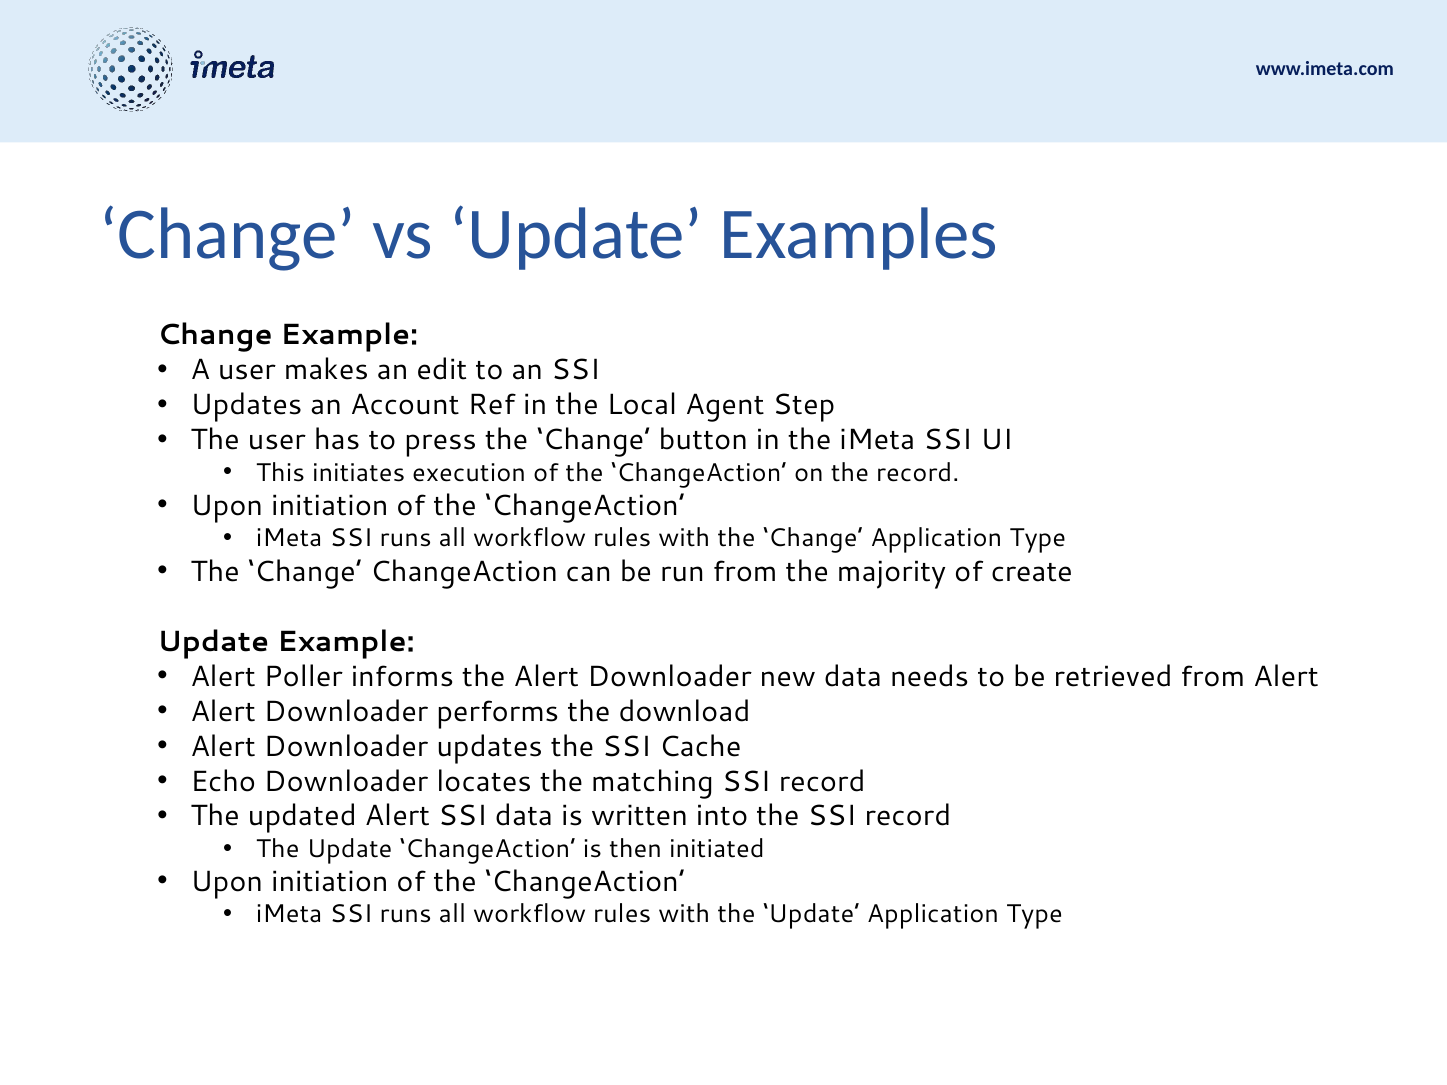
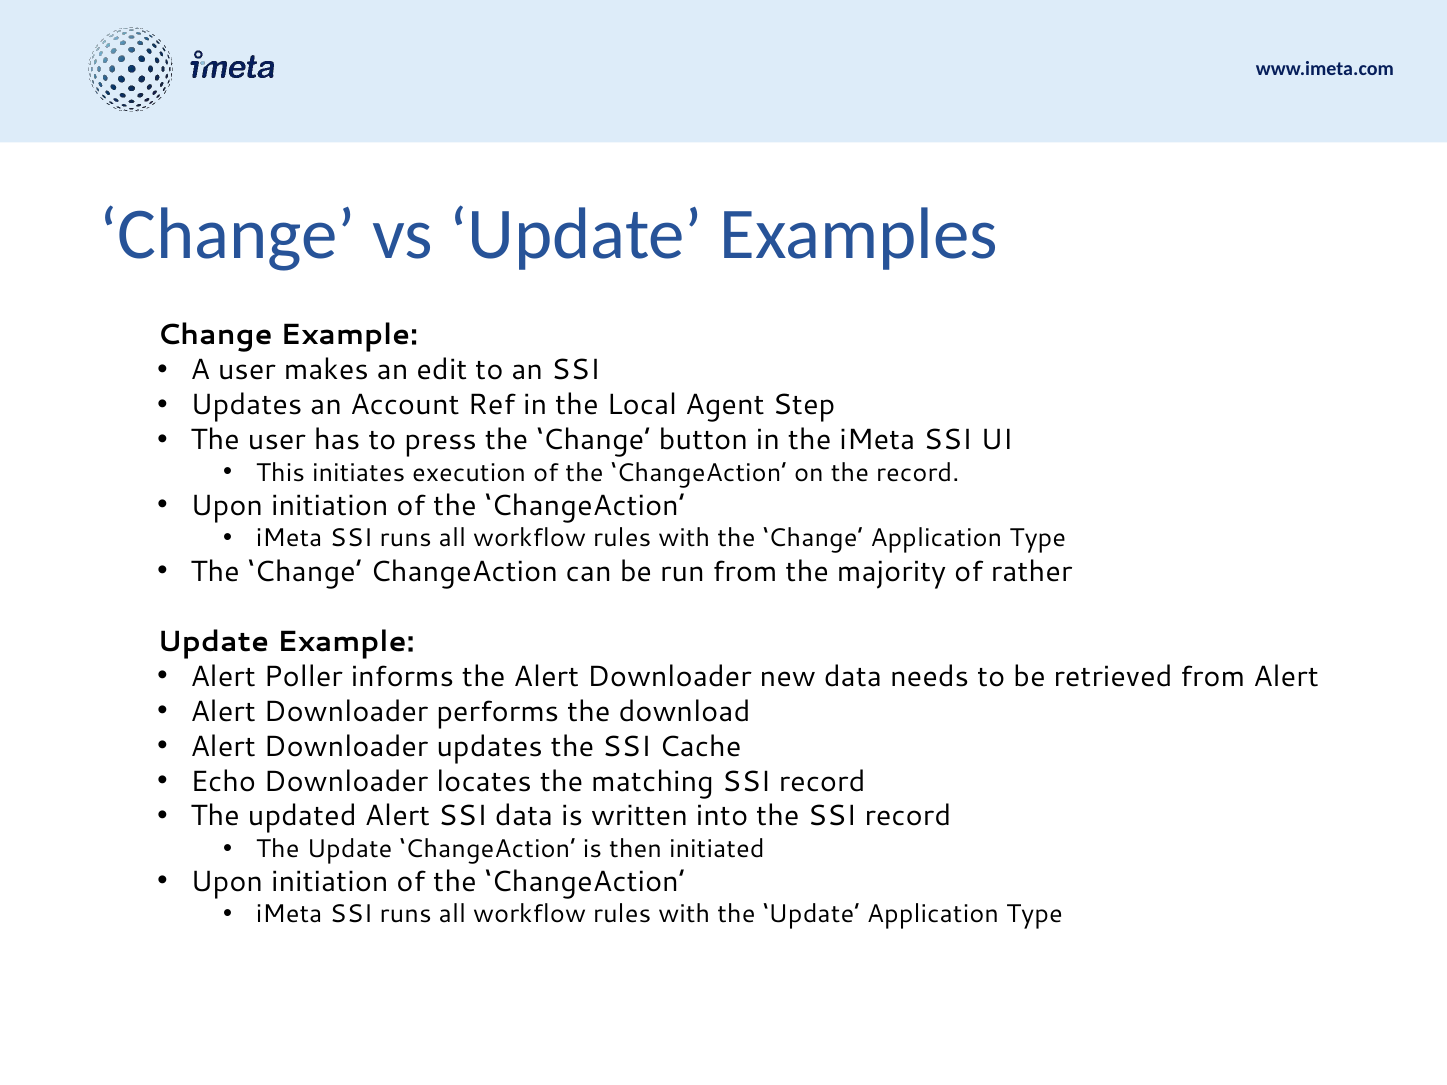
create: create -> rather
